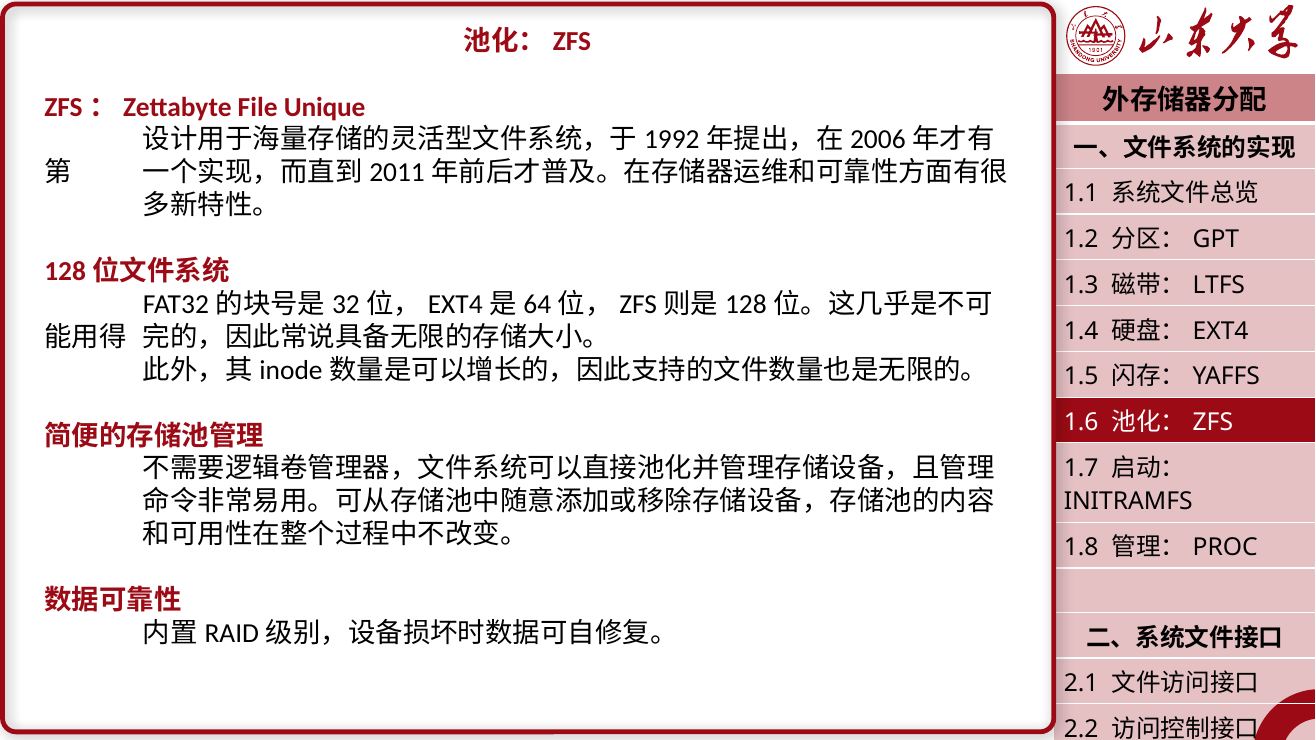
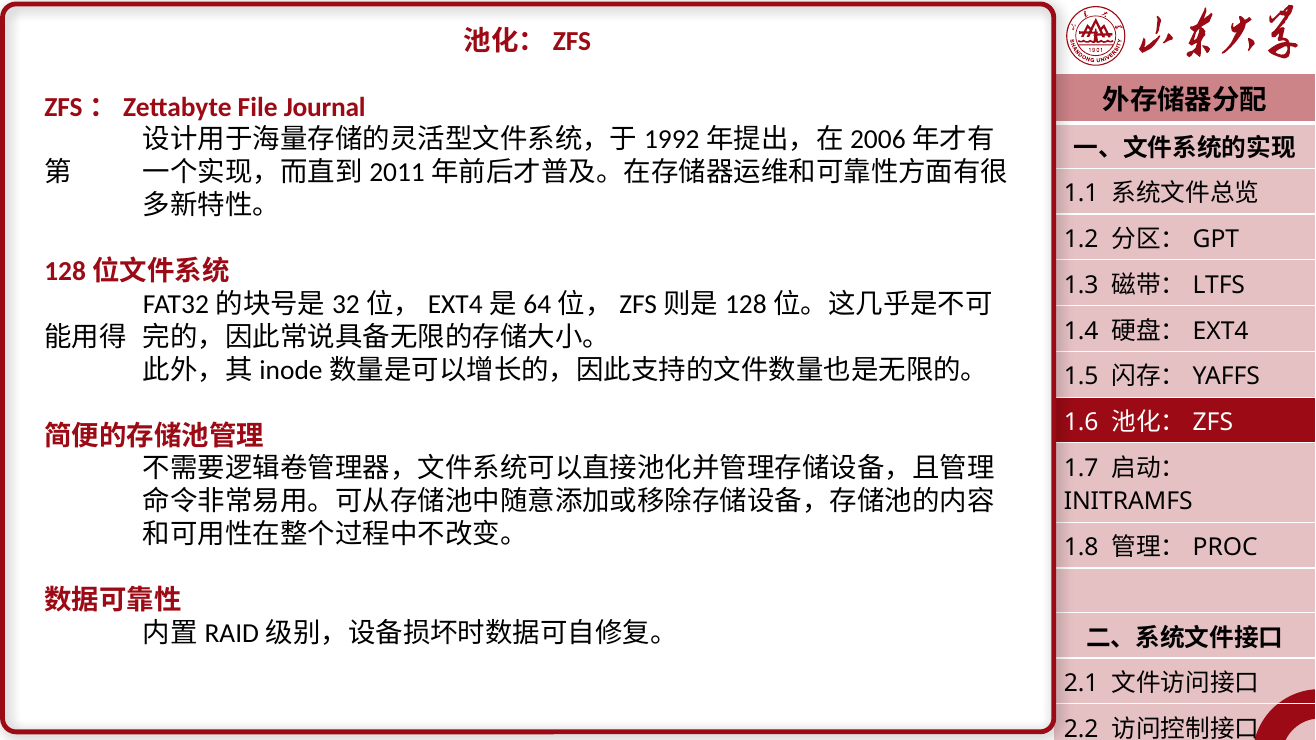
Unique: Unique -> Journal
